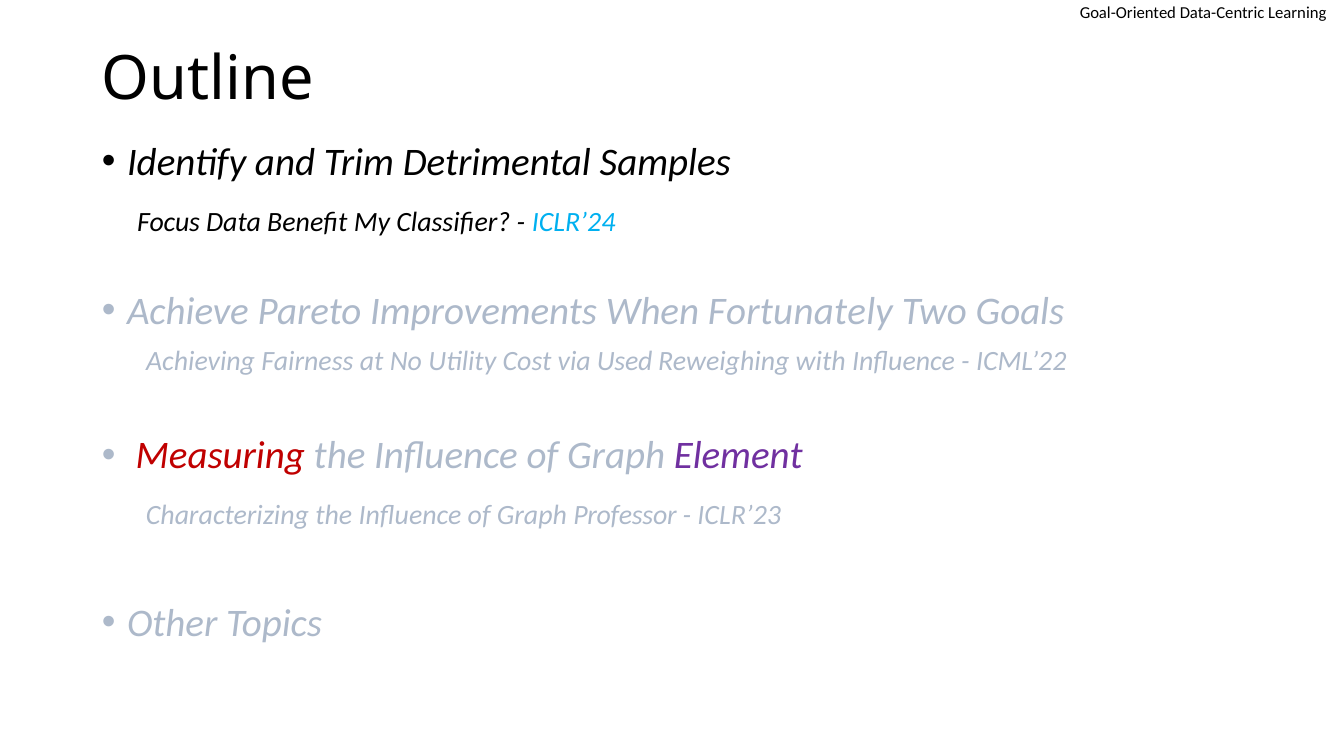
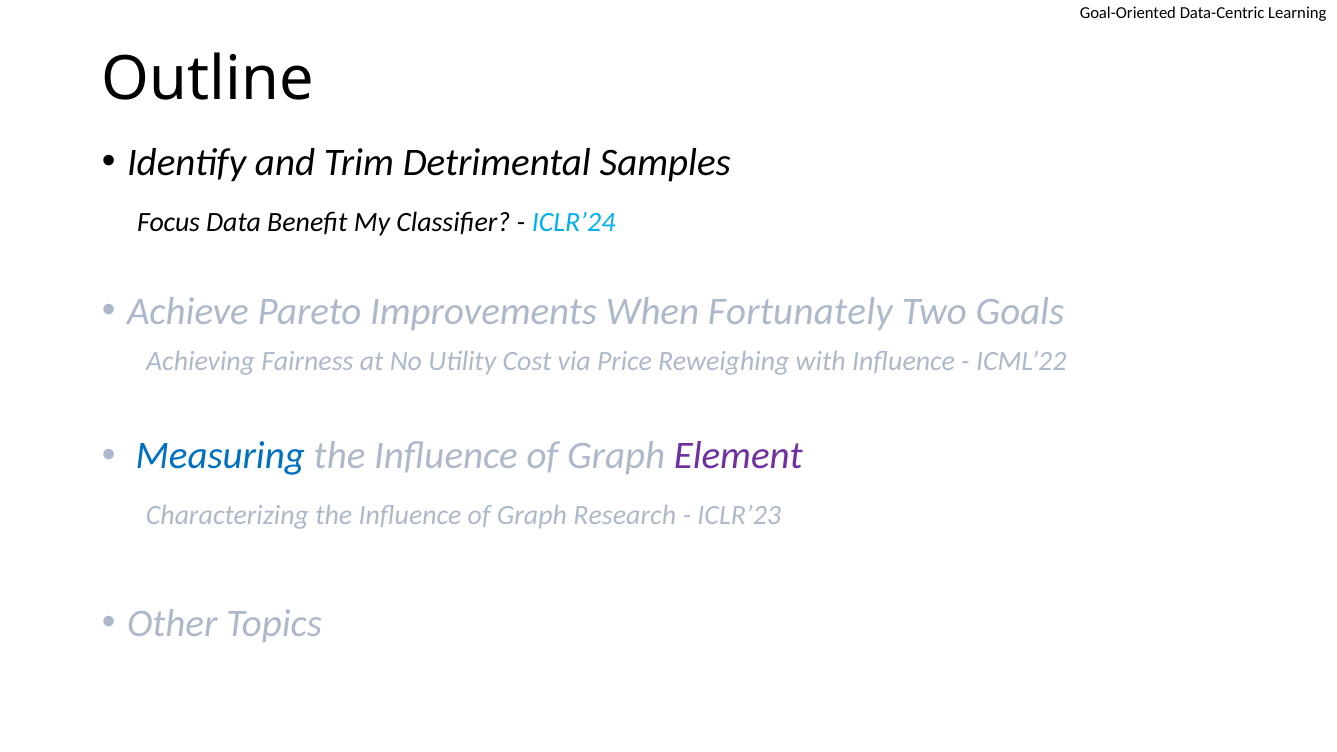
Used: Used -> Price
Measuring colour: red -> blue
Professor: Professor -> Research
